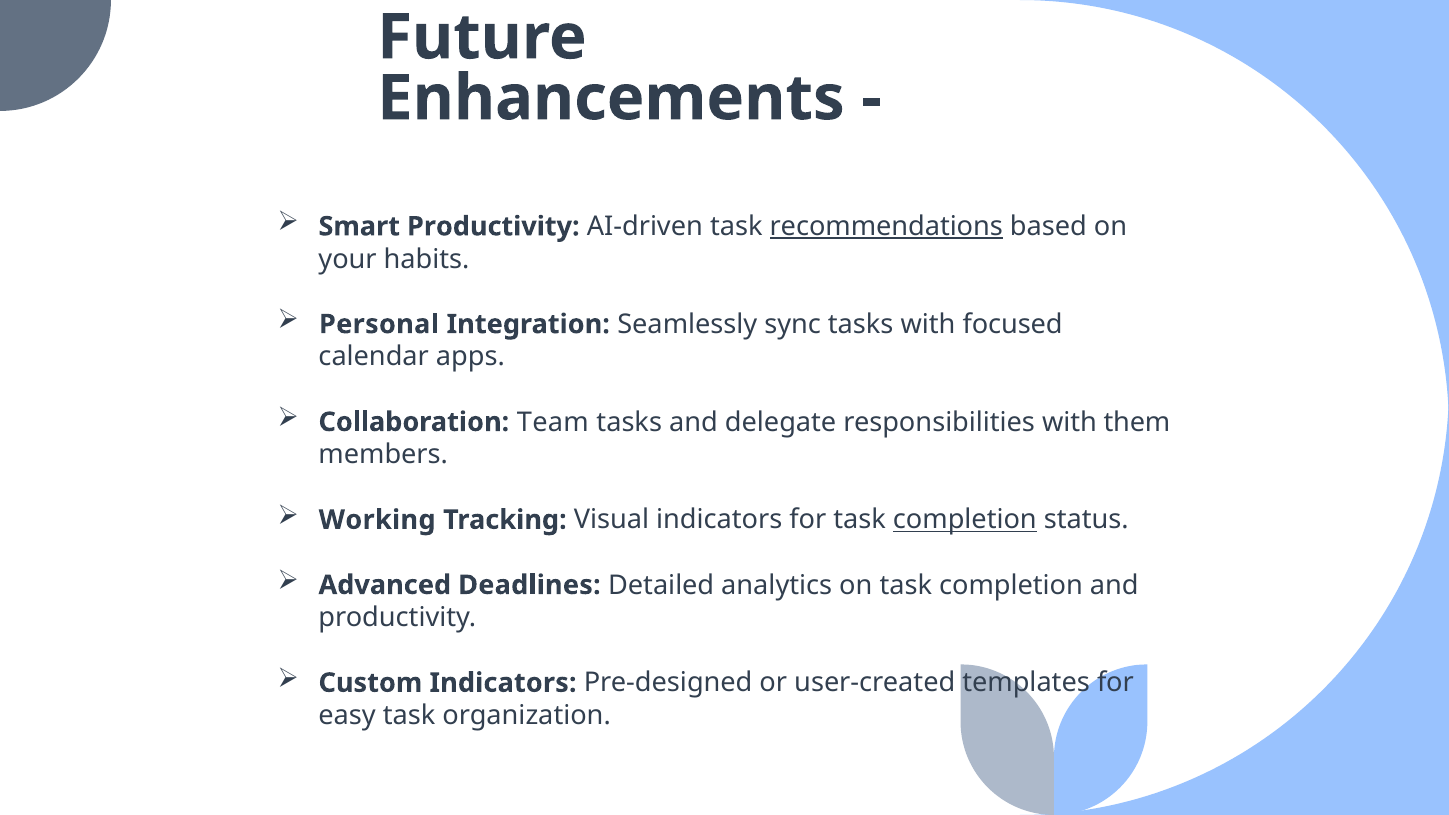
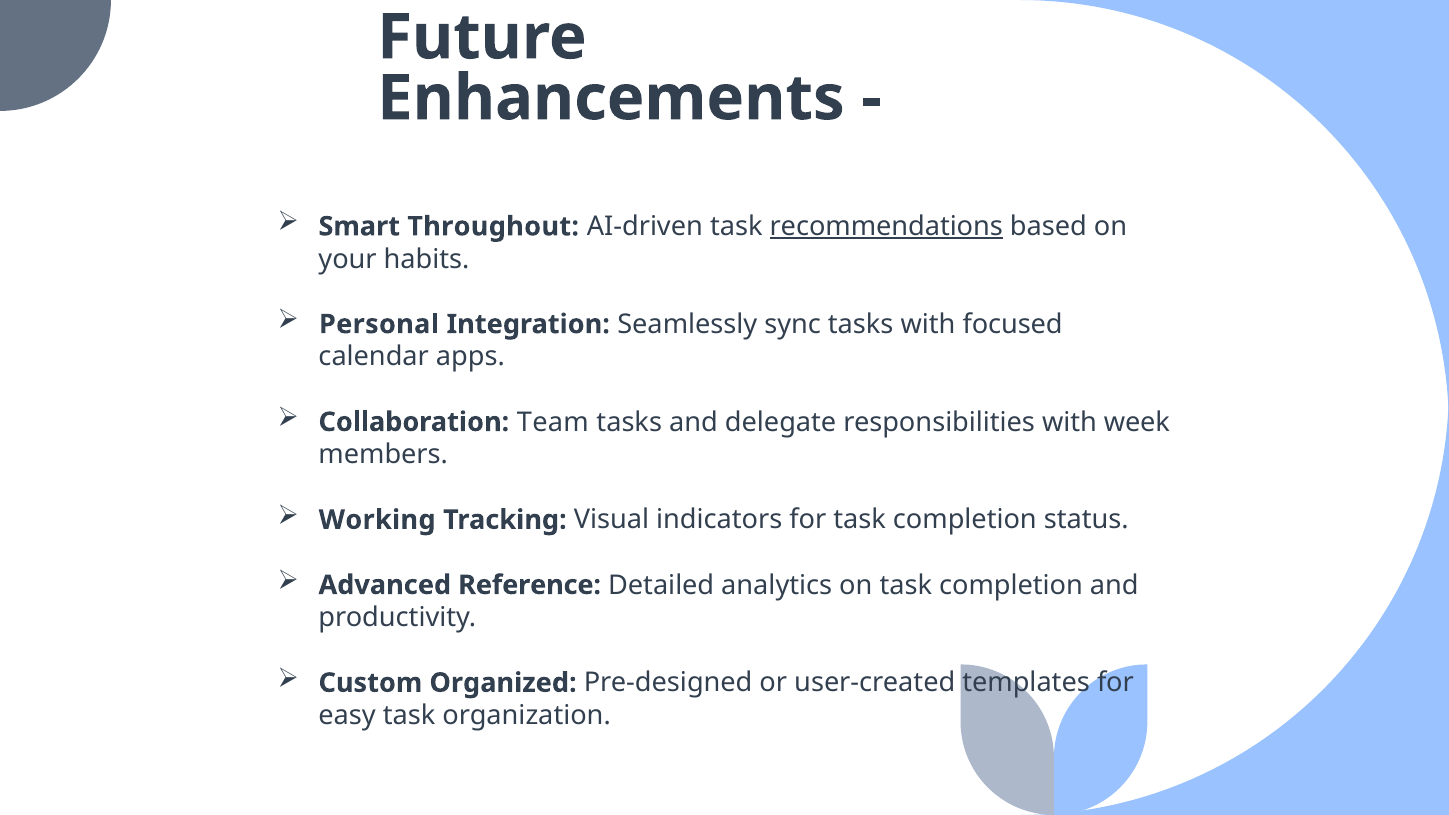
Smart Productivity: Productivity -> Throughout
them: them -> week
completion at (965, 520) underline: present -> none
Deadlines: Deadlines -> Reference
Custom Indicators: Indicators -> Organized
